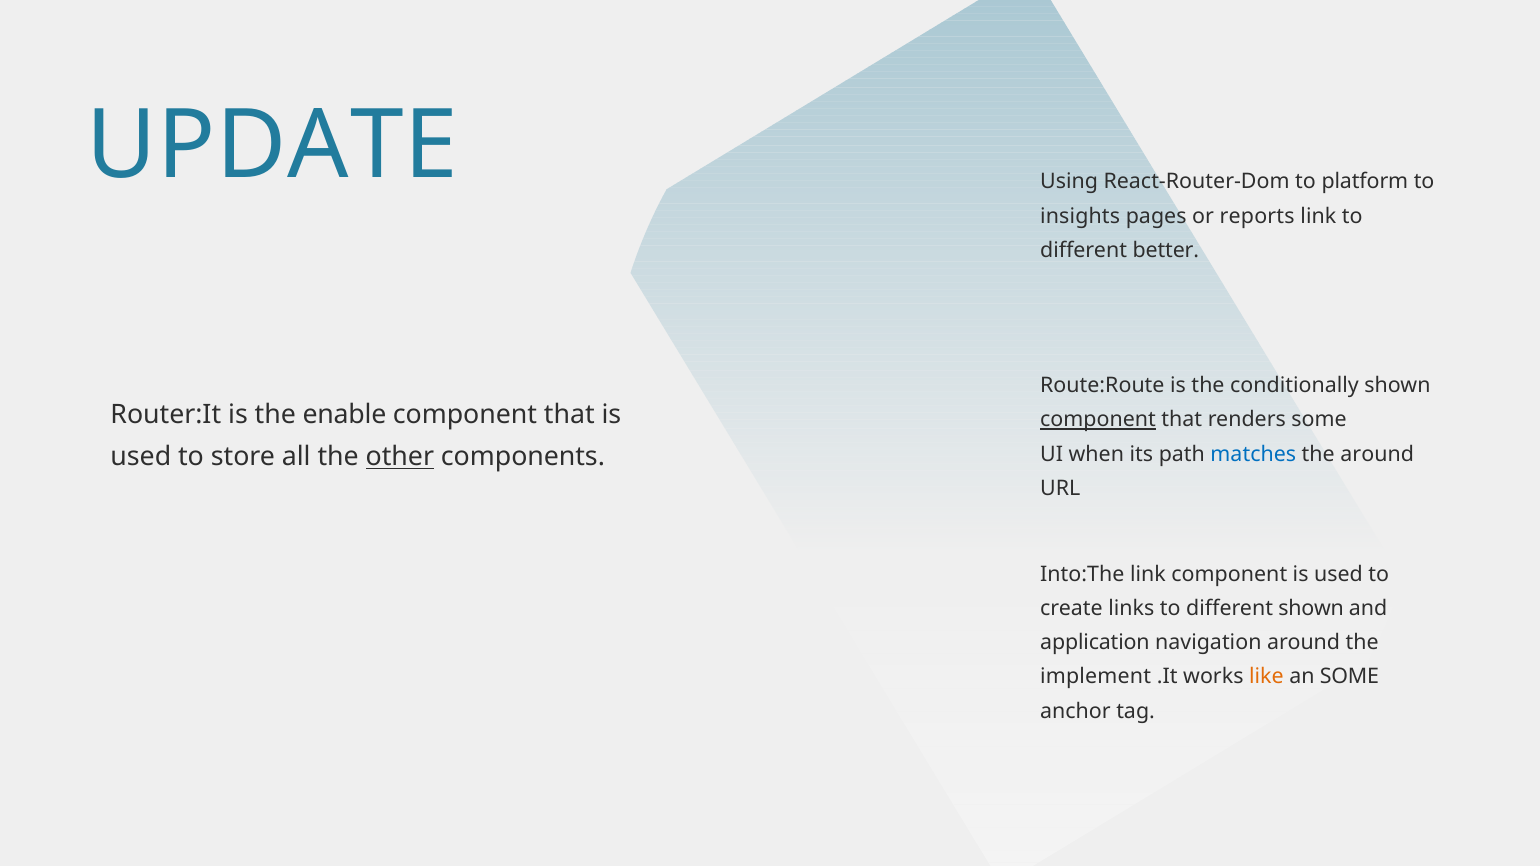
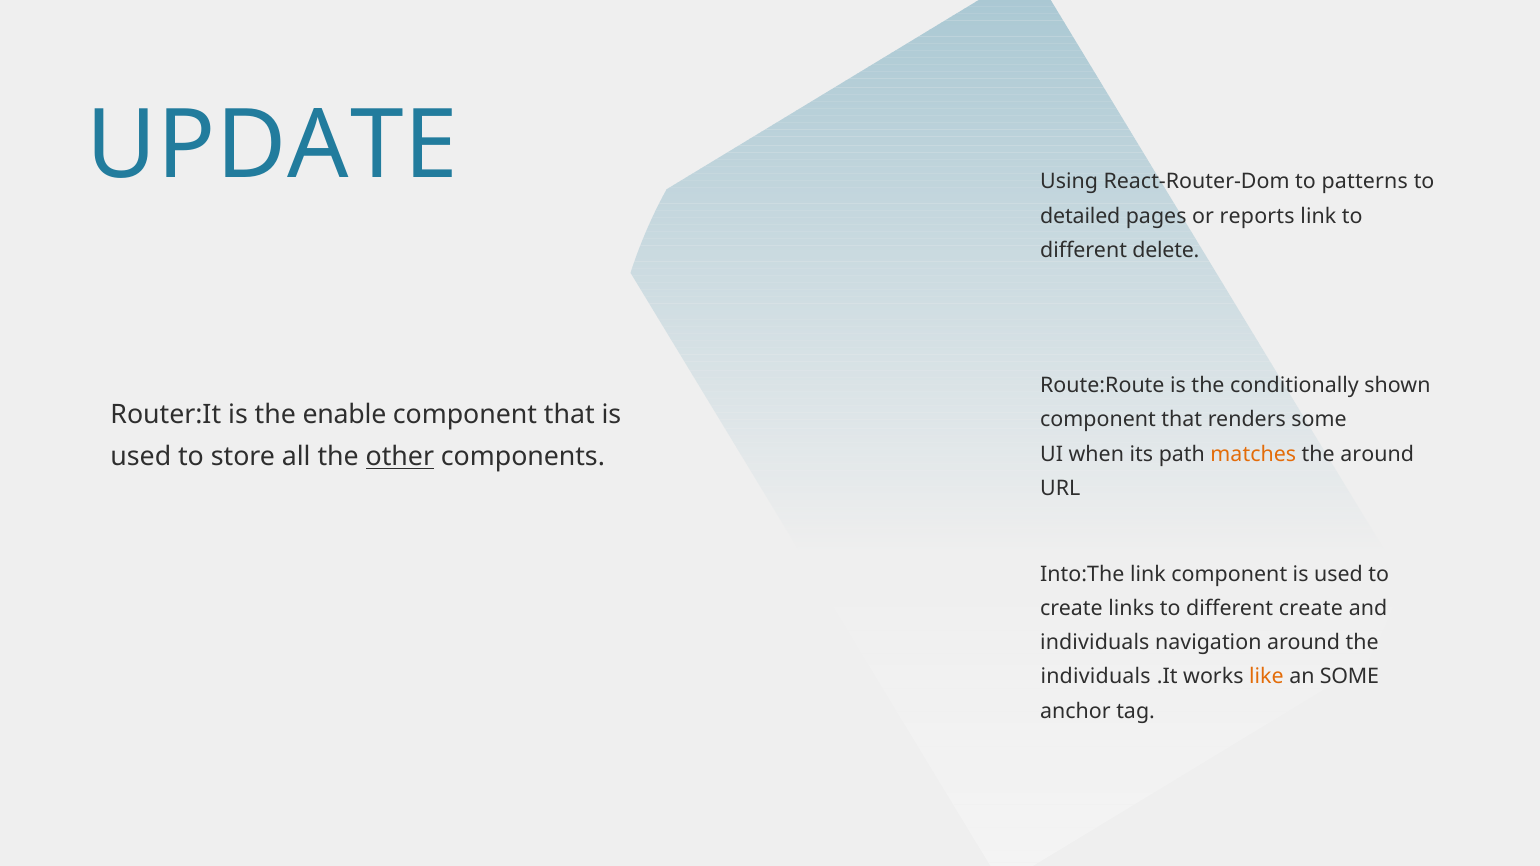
platform: platform -> patterns
insights: insights -> detailed
better: better -> delete
component at (1098, 420) underline: present -> none
matches colour: blue -> orange
different shown: shown -> create
application at (1095, 643): application -> individuals
implement at (1096, 677): implement -> individuals
